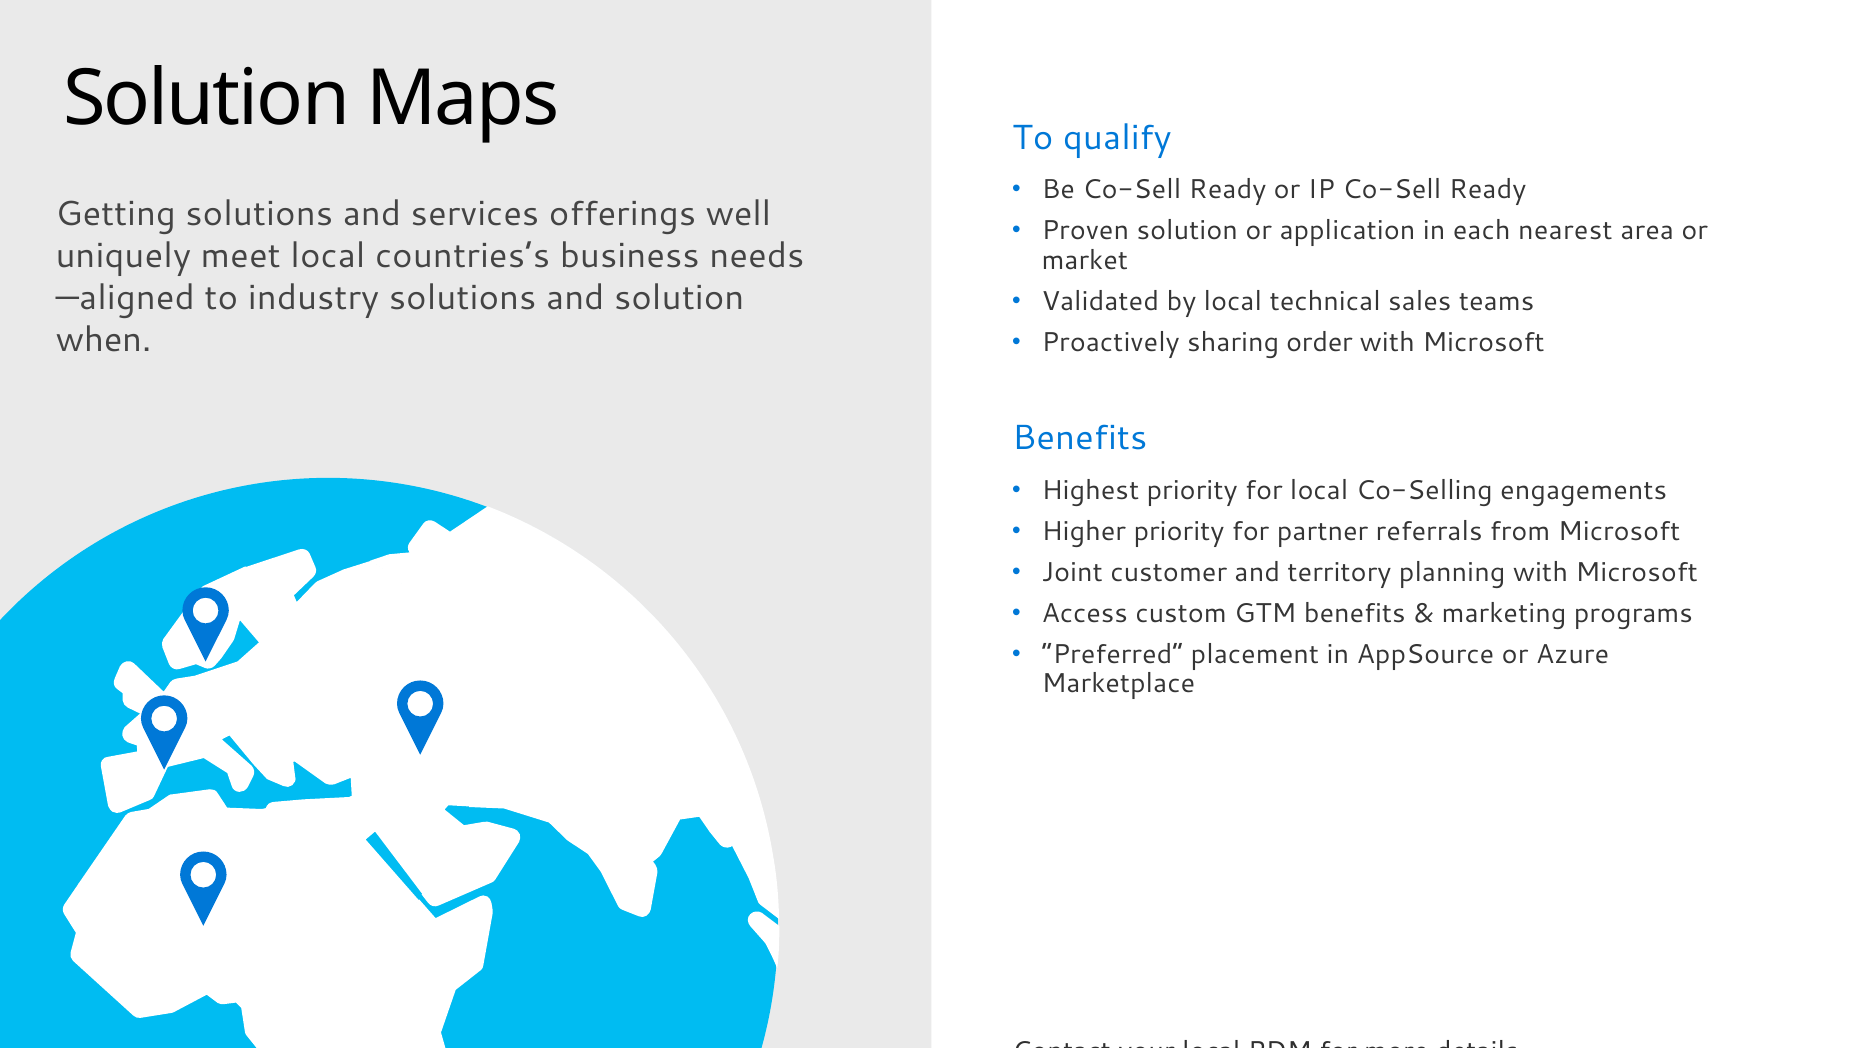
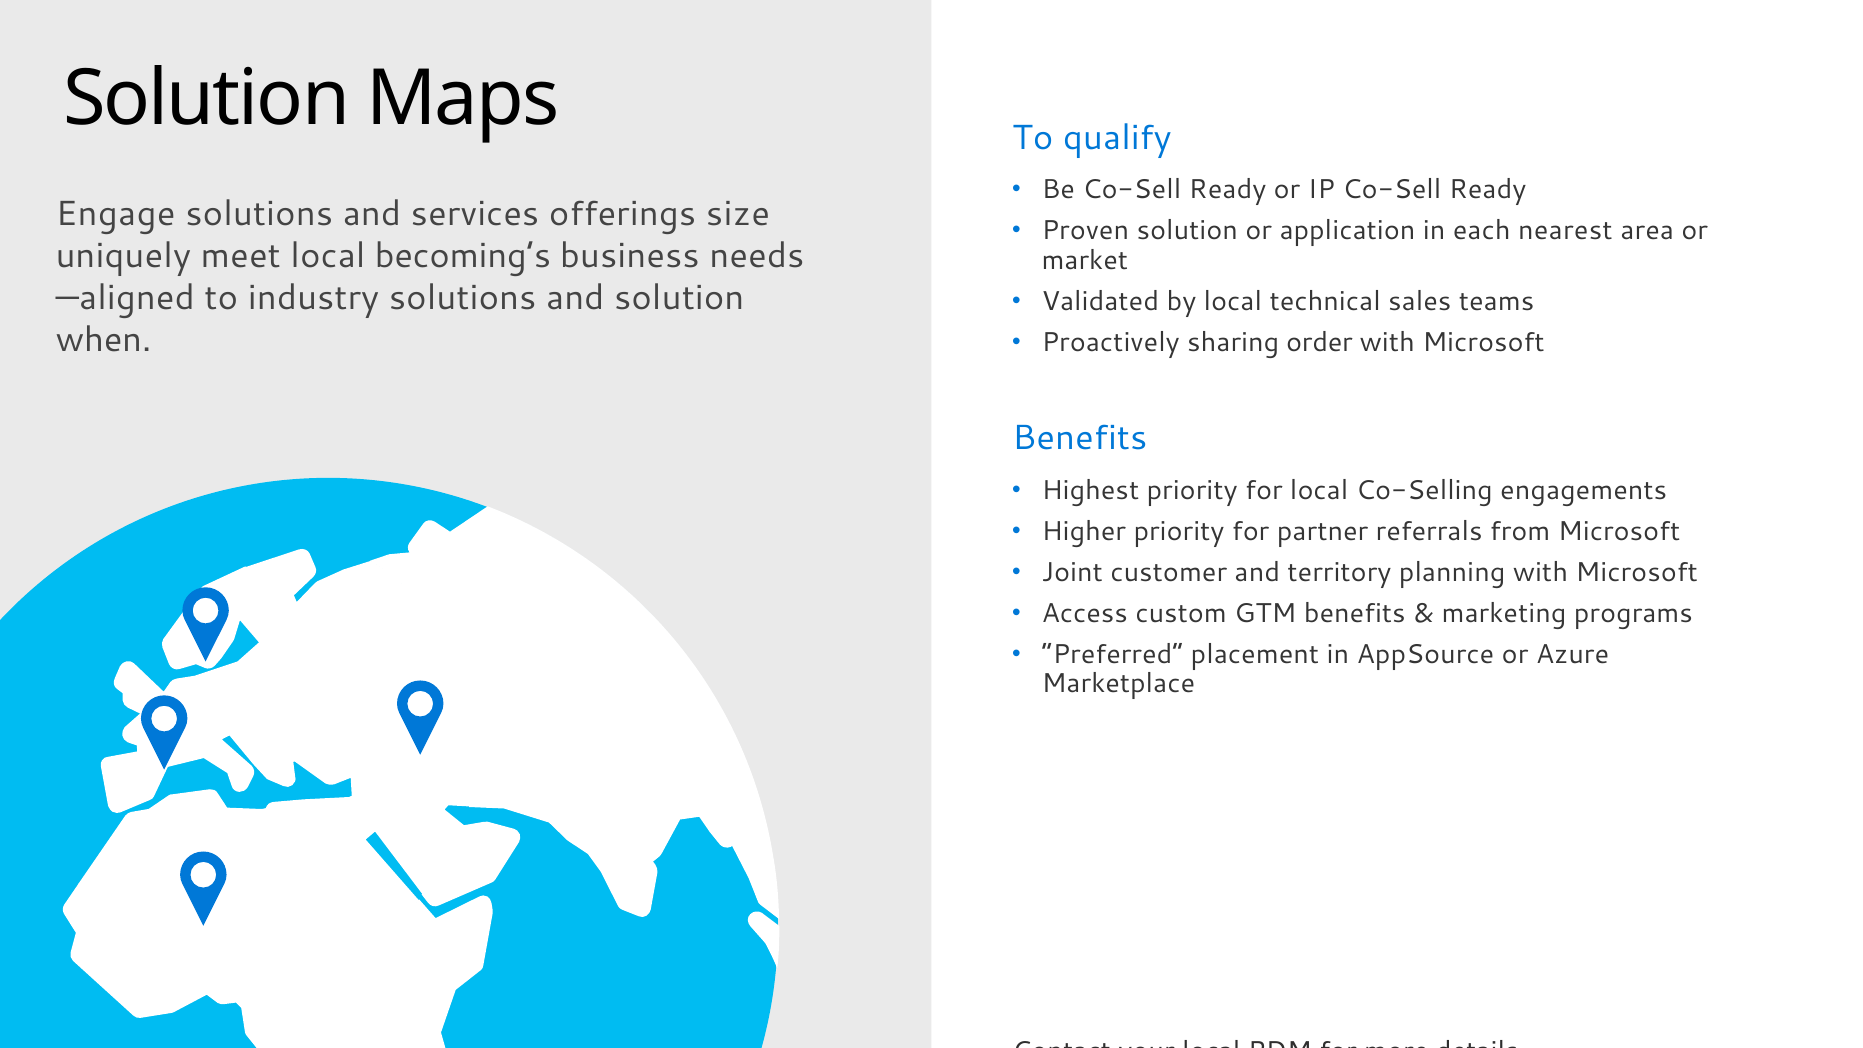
Getting: Getting -> Engage
well: well -> size
countries’s: countries’s -> becoming’s
